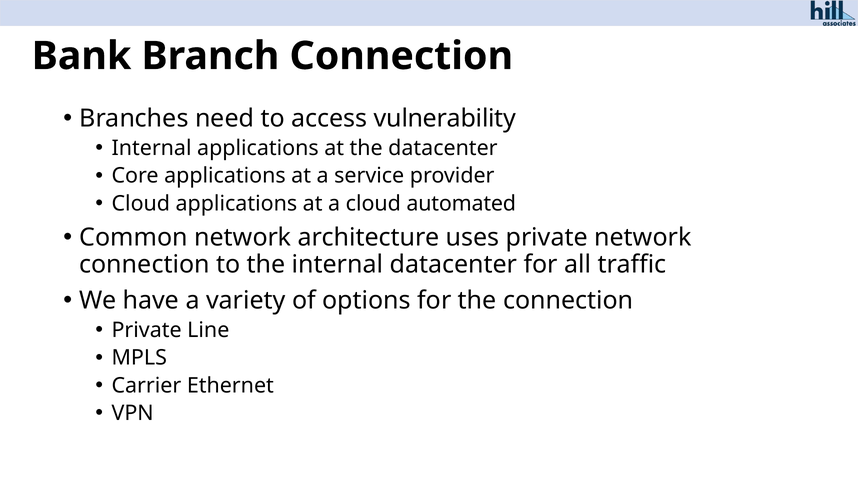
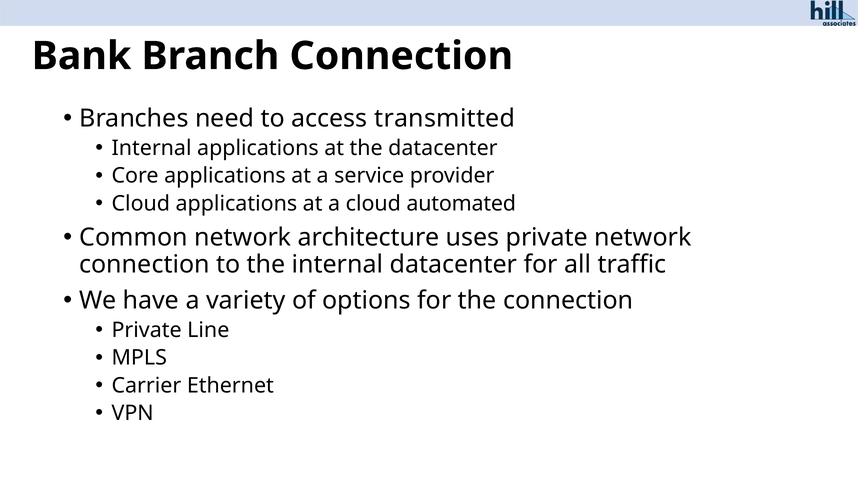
vulnerability: vulnerability -> transmitted
